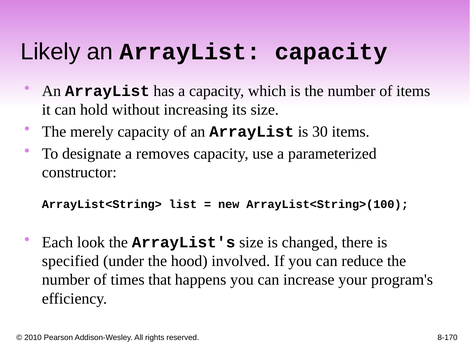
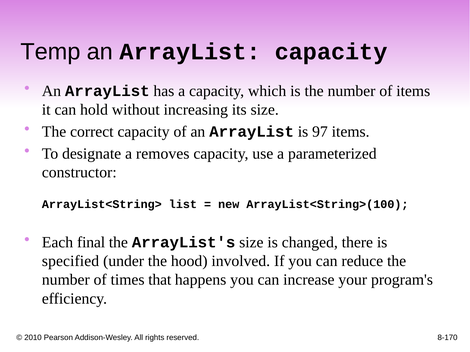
Likely: Likely -> Temp
merely: merely -> correct
30: 30 -> 97
look: look -> final
